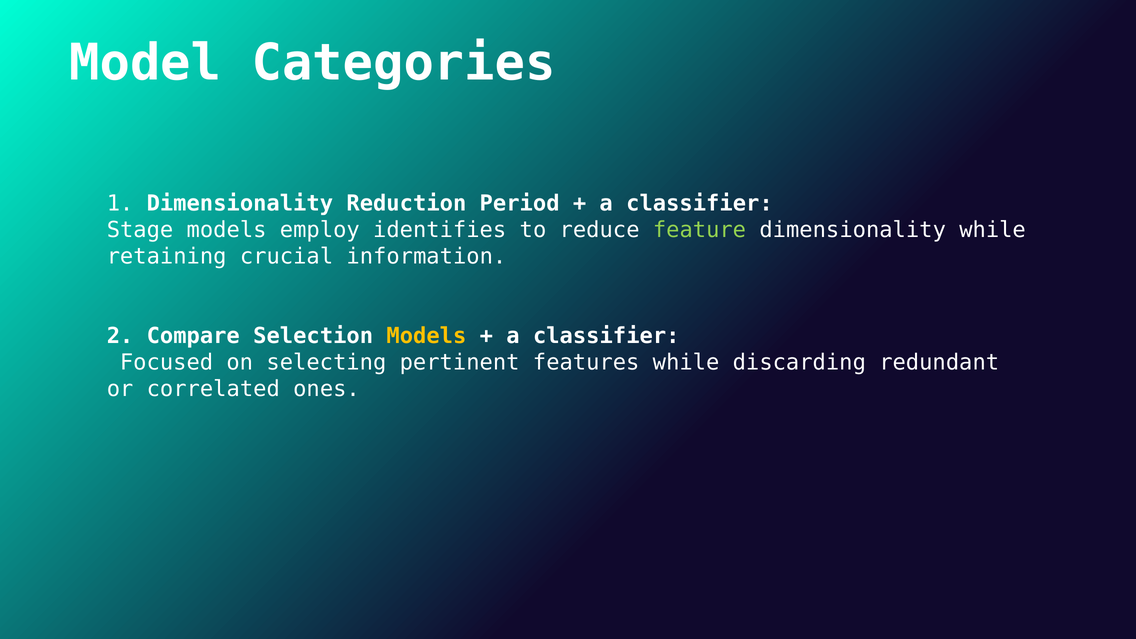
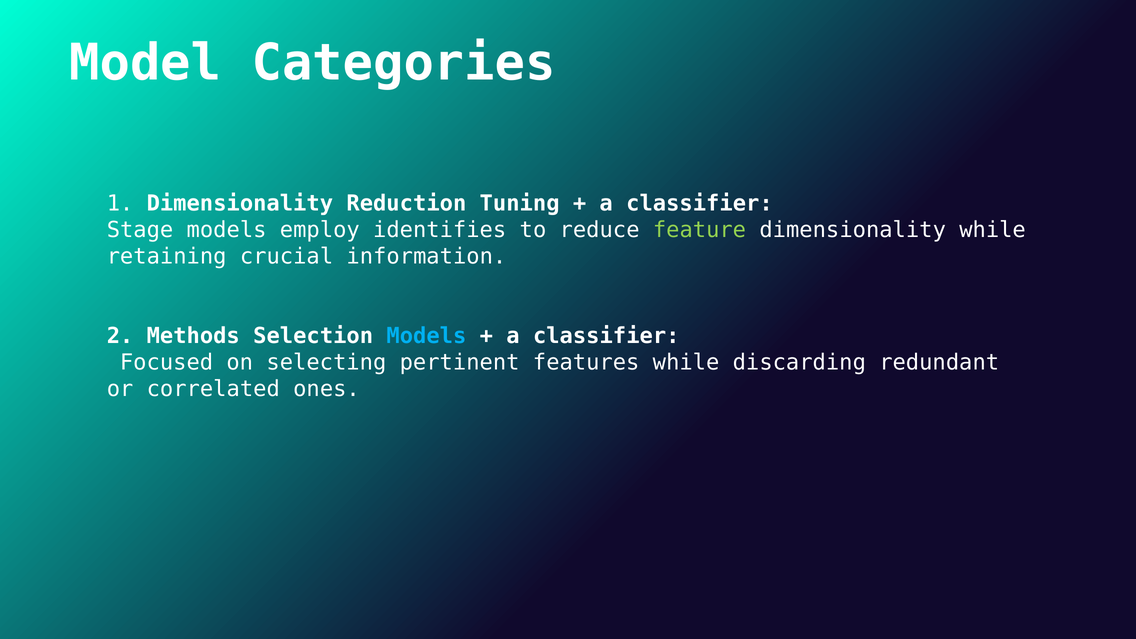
Period: Period -> Tuning
Compare: Compare -> Methods
Models at (426, 336) colour: yellow -> light blue
